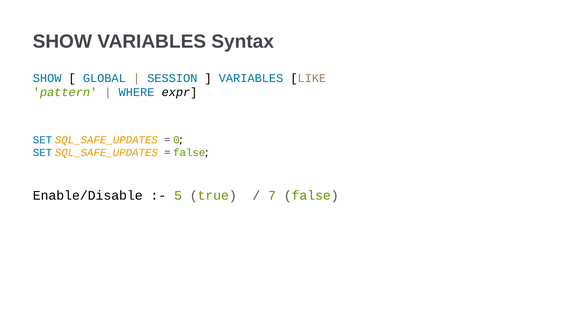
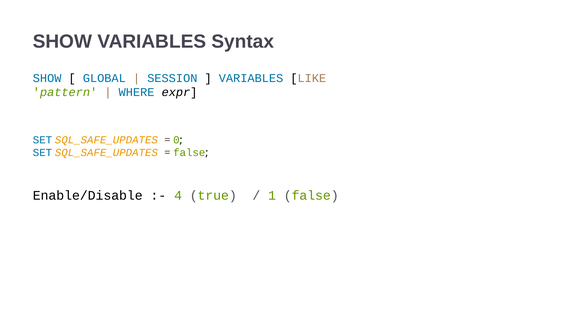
5: 5 -> 4
7: 7 -> 1
